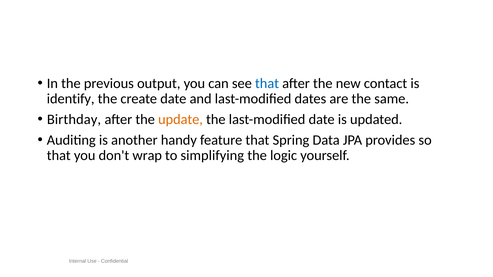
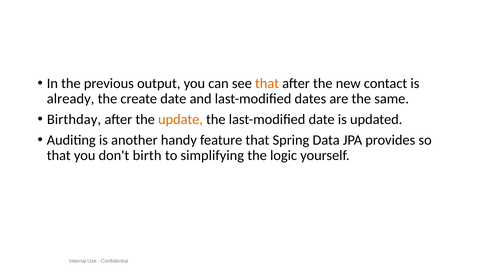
that at (267, 83) colour: blue -> orange
identify: identify -> already
wrap: wrap -> birth
